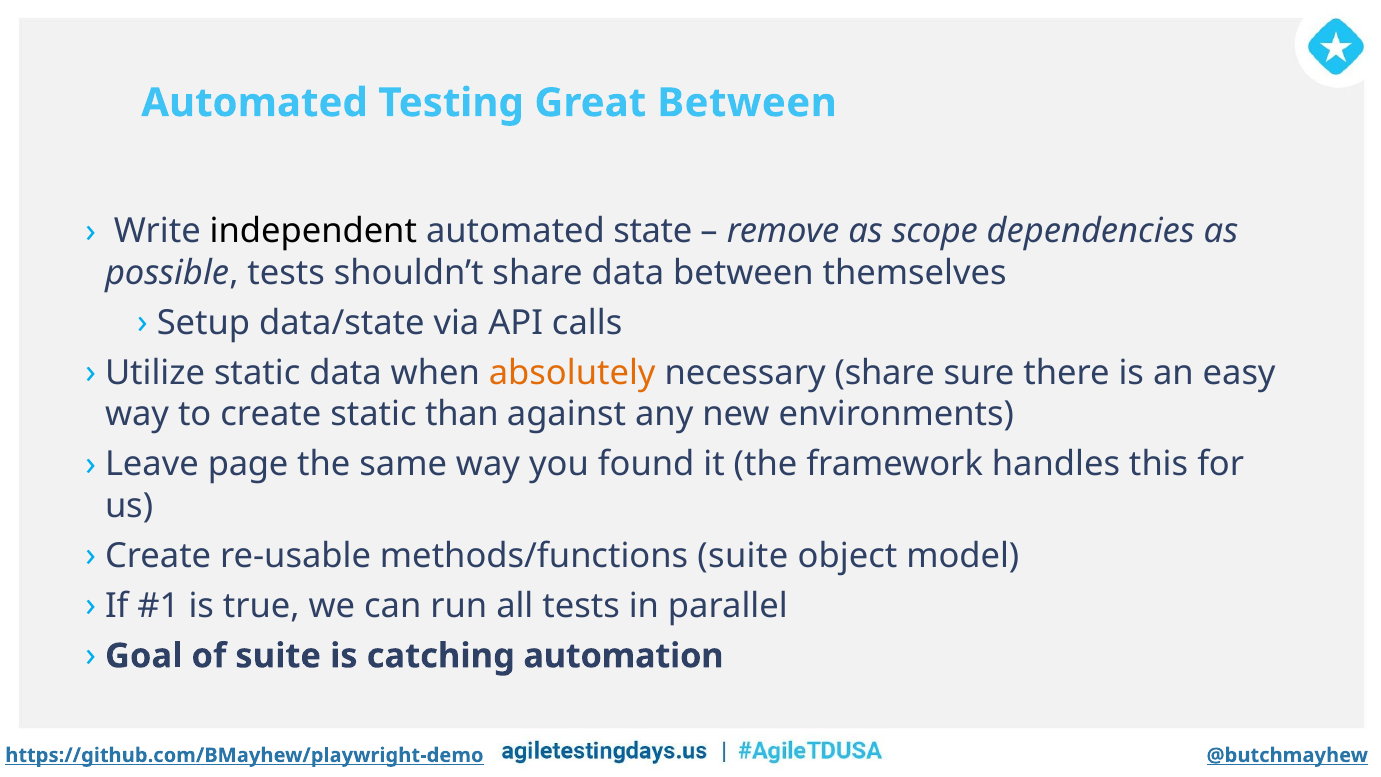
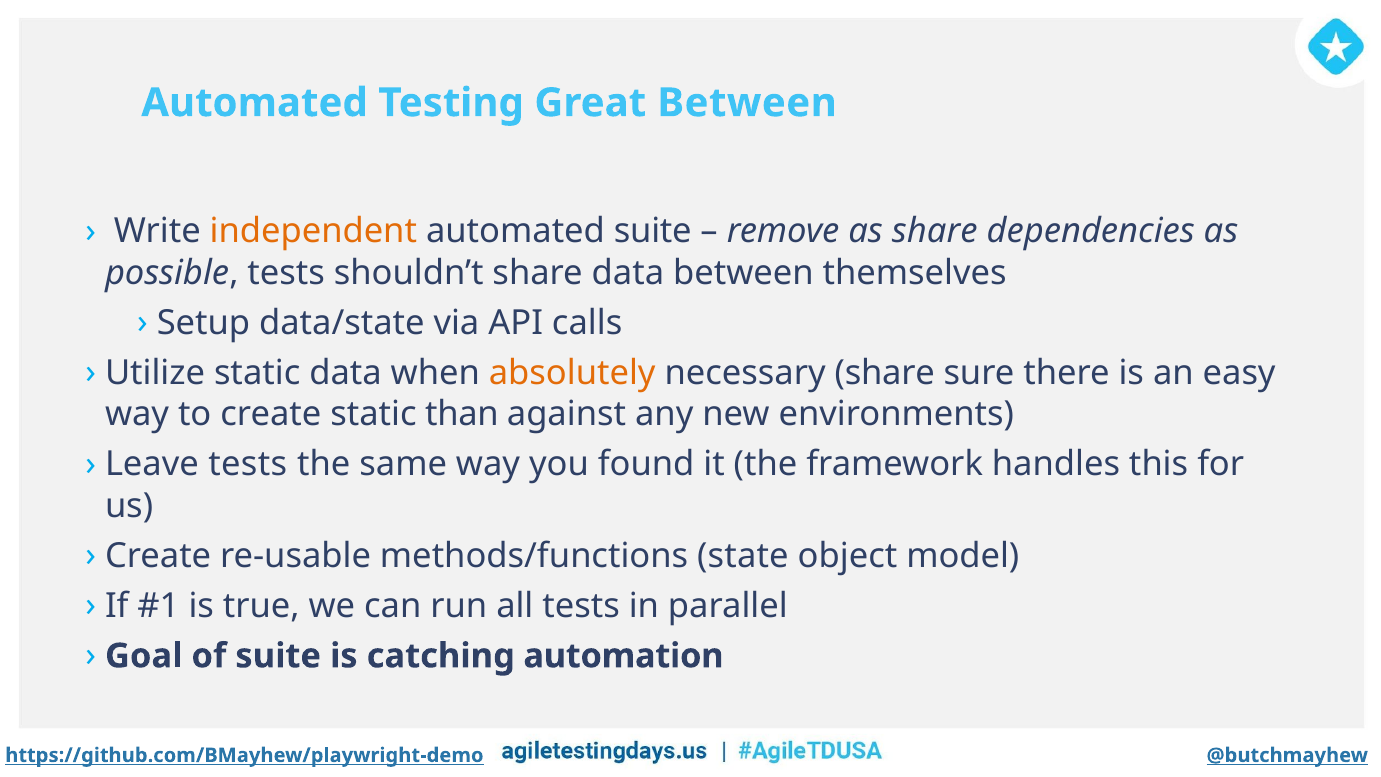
independent colour: black -> orange
automated state: state -> suite
as scope: scope -> share
Leave page: page -> tests
methods/functions suite: suite -> state
